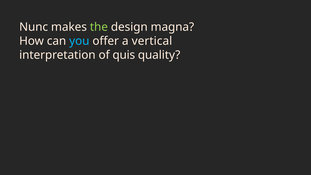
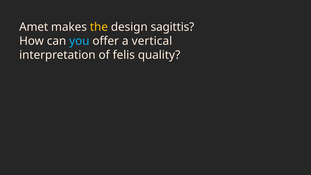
Nunc: Nunc -> Amet
the colour: light green -> yellow
magna: magna -> sagittis
quis: quis -> felis
